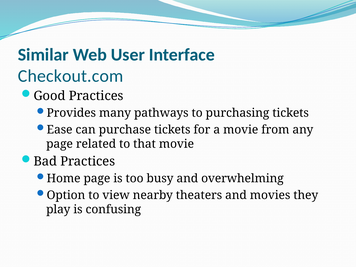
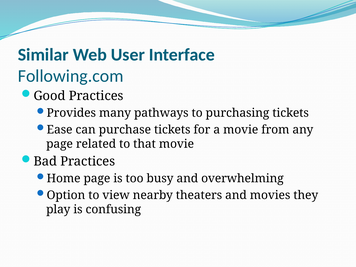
Checkout.com: Checkout.com -> Following.com
